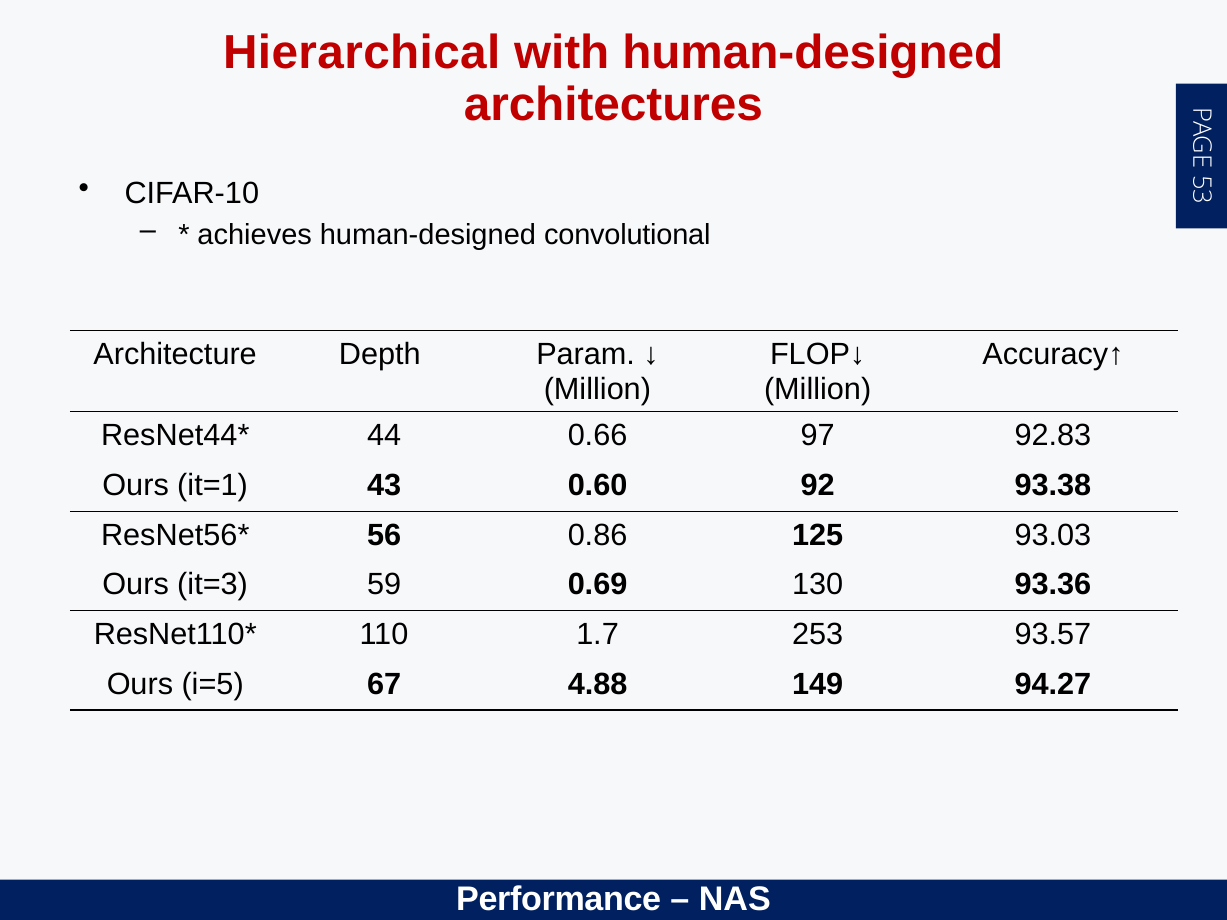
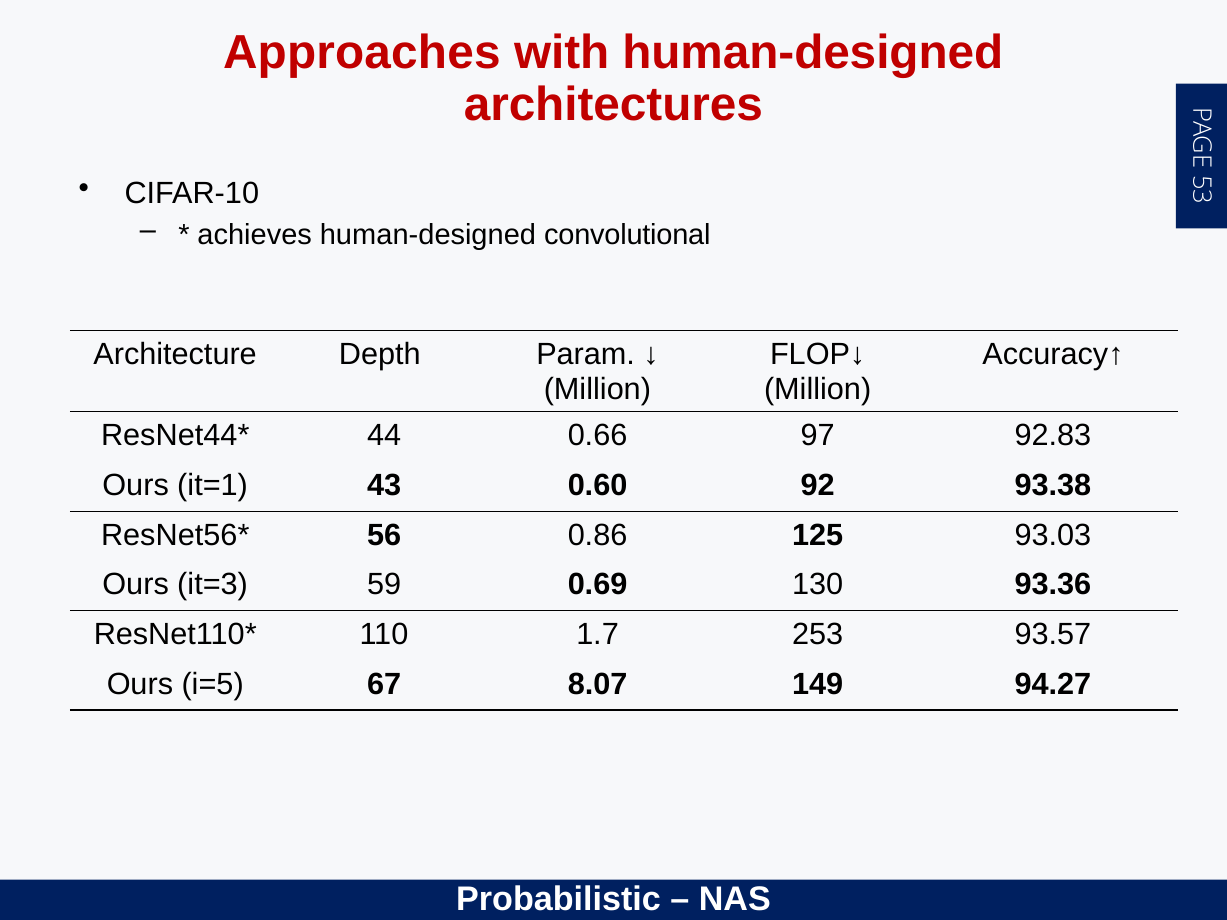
Hierarchical: Hierarchical -> Approaches
4.88: 4.88 -> 8.07
Performance: Performance -> Probabilistic
